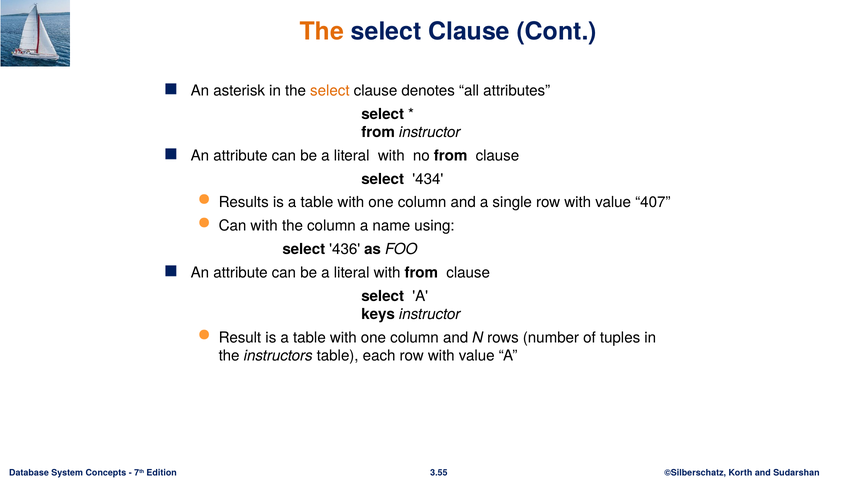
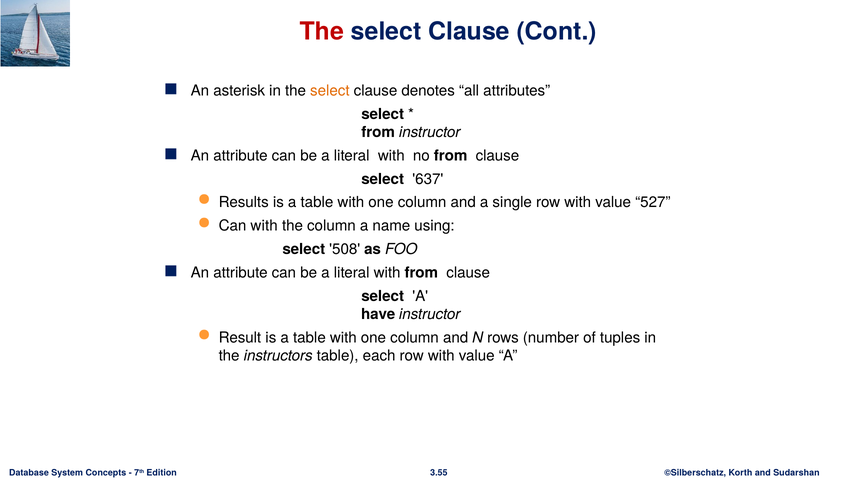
The at (322, 31) colour: orange -> red
434: 434 -> 637
407: 407 -> 527
436: 436 -> 508
keys: keys -> have
